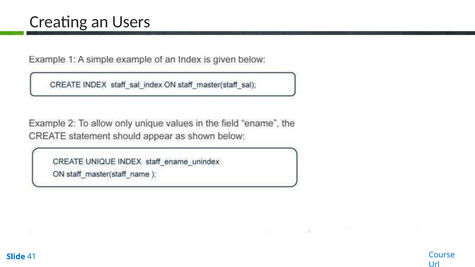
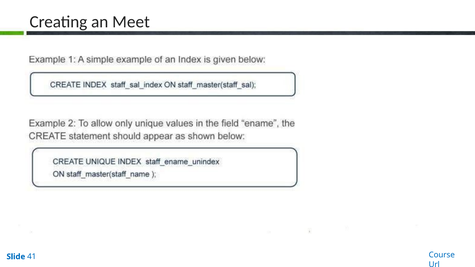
Users: Users -> Meet
